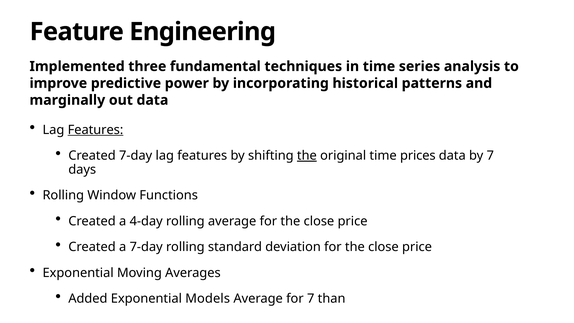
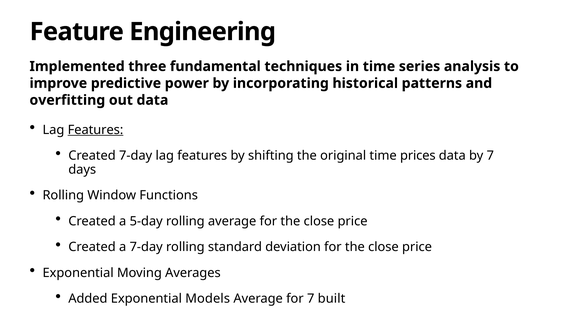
marginally: marginally -> overfitting
the at (307, 156) underline: present -> none
4-day: 4-day -> 5-day
than: than -> built
